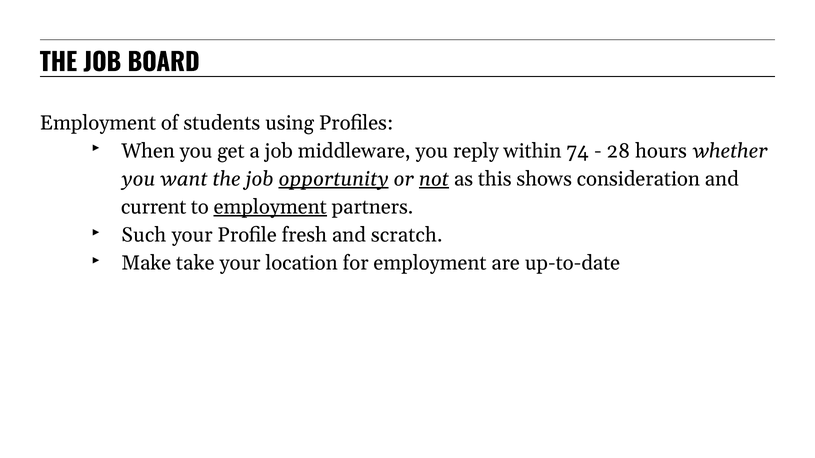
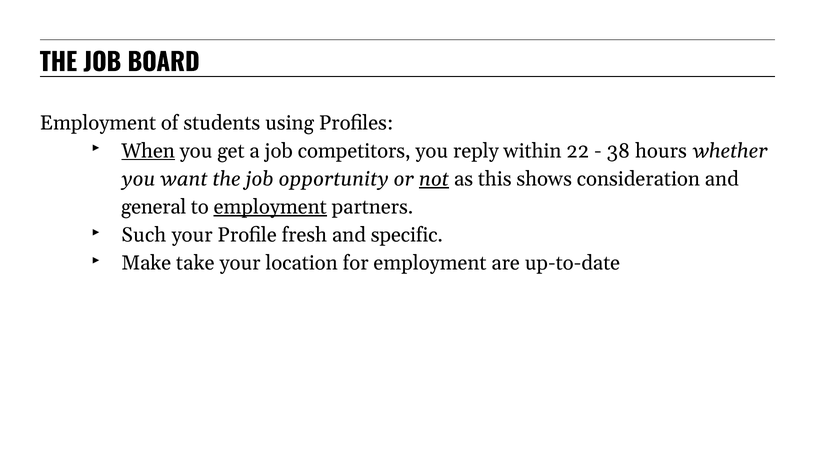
When underline: none -> present
middleware: middleware -> competitors
74: 74 -> 22
28: 28 -> 38
opportunity underline: present -> none
current: current -> general
scratch: scratch -> specific
